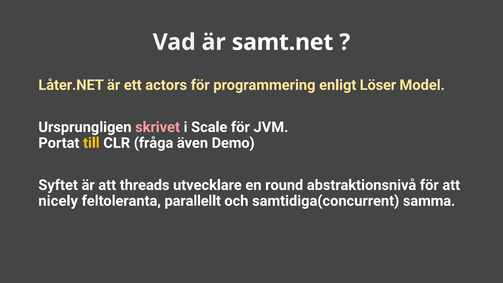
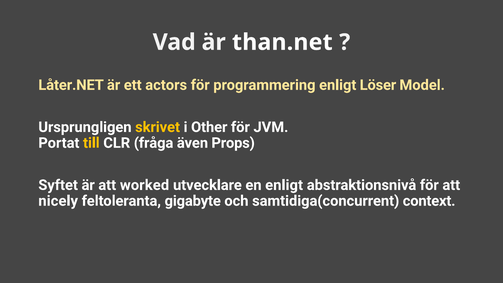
samt.net: samt.net -> than.net
skrivet colour: pink -> yellow
Scale: Scale -> Other
Demo: Demo -> Props
threads: threads -> worked
en round: round -> enligt
parallellt: parallellt -> gigabyte
samma: samma -> context
